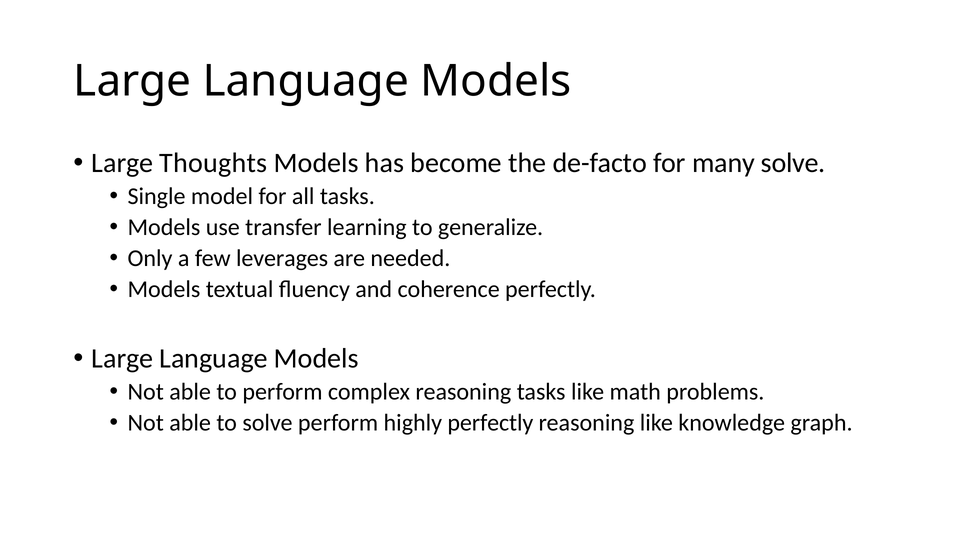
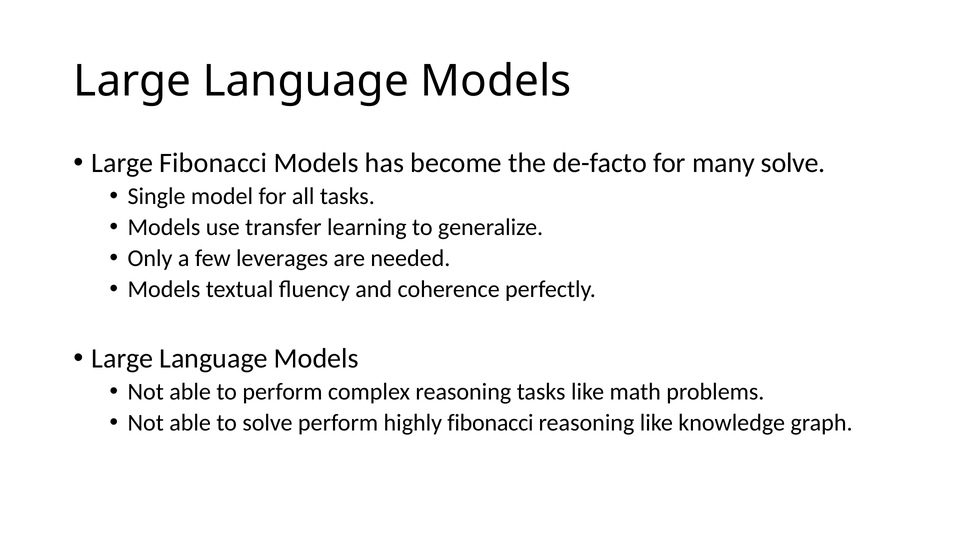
Large Thoughts: Thoughts -> Fibonacci
highly perfectly: perfectly -> fibonacci
